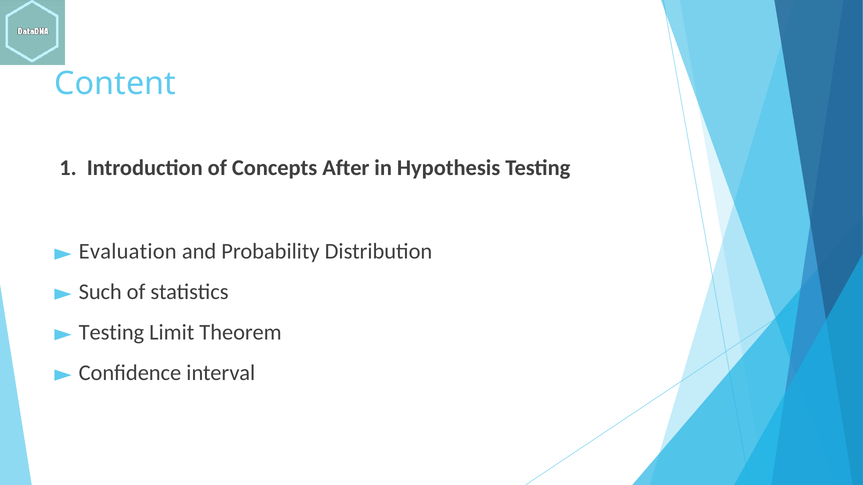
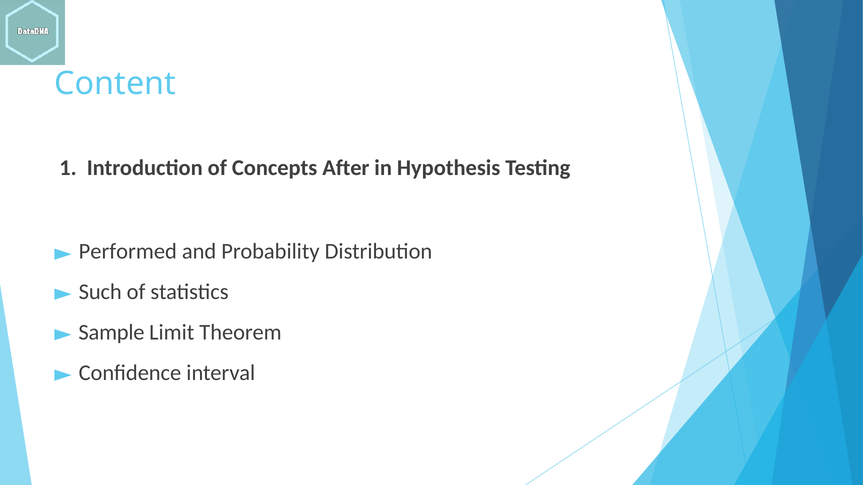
Evaluation: Evaluation -> Performed
Testing at (111, 333): Testing -> Sample
